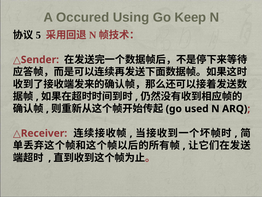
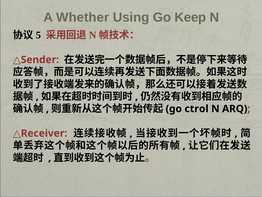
Occured: Occured -> Whether
used: used -> ctrol
